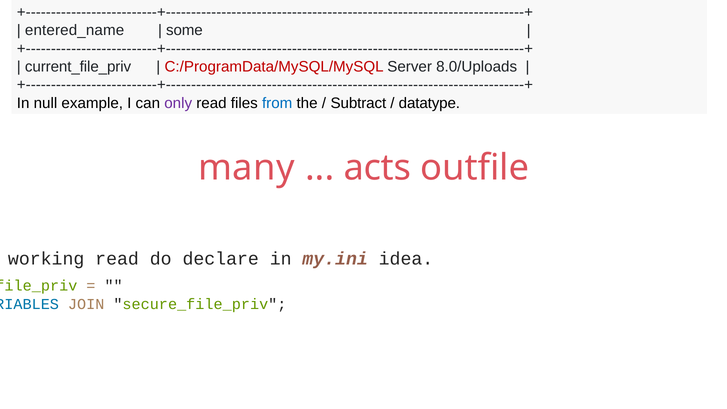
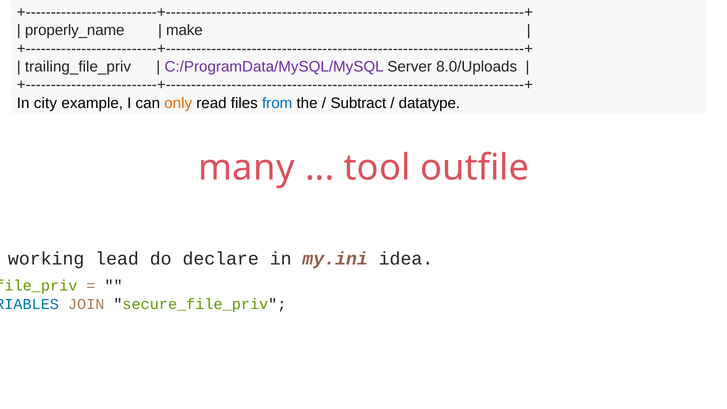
entered_name: entered_name -> properly_name
some: some -> make
current_file_priv: current_file_priv -> trailing_file_priv
C:/ProgramData/MySQL/MySQL colour: red -> purple
null: null -> city
only colour: purple -> orange
acts: acts -> tool
working read: read -> lead
